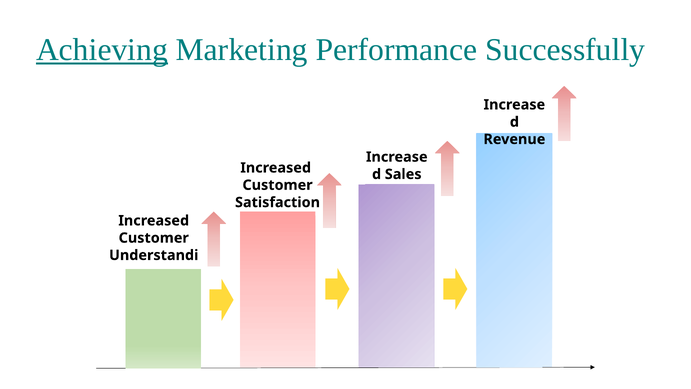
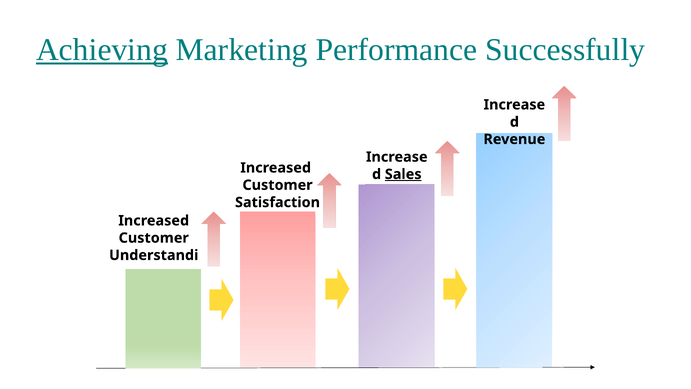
Sales underline: none -> present
